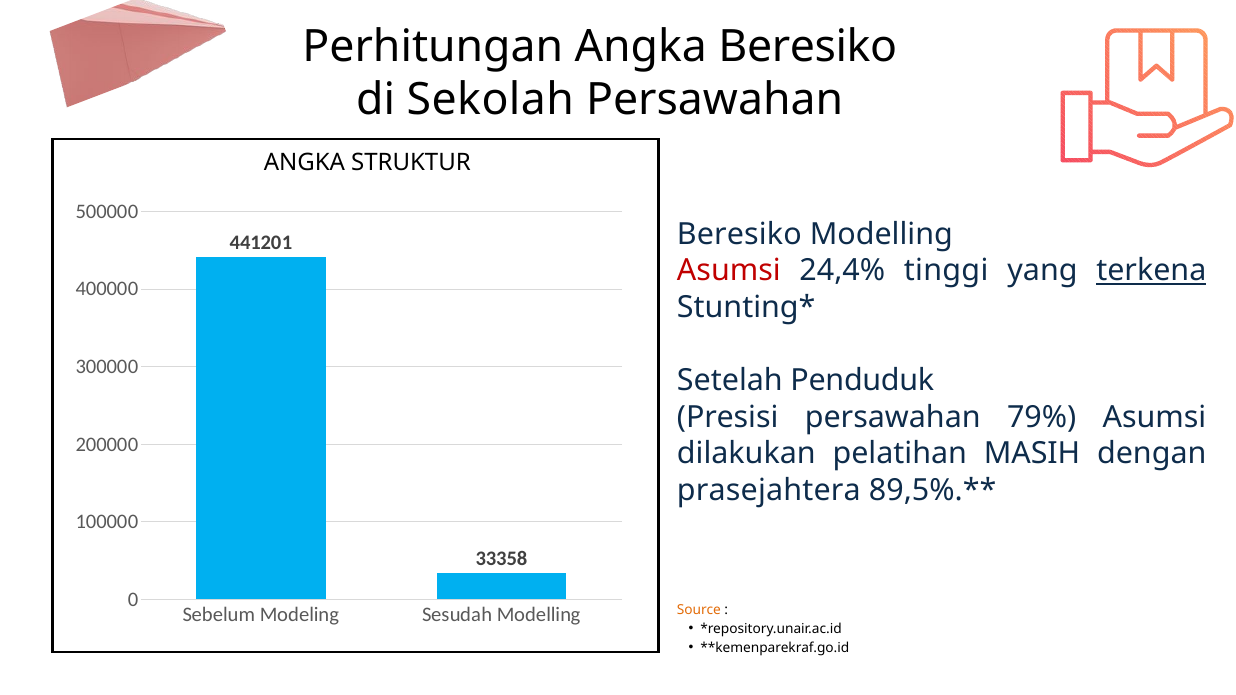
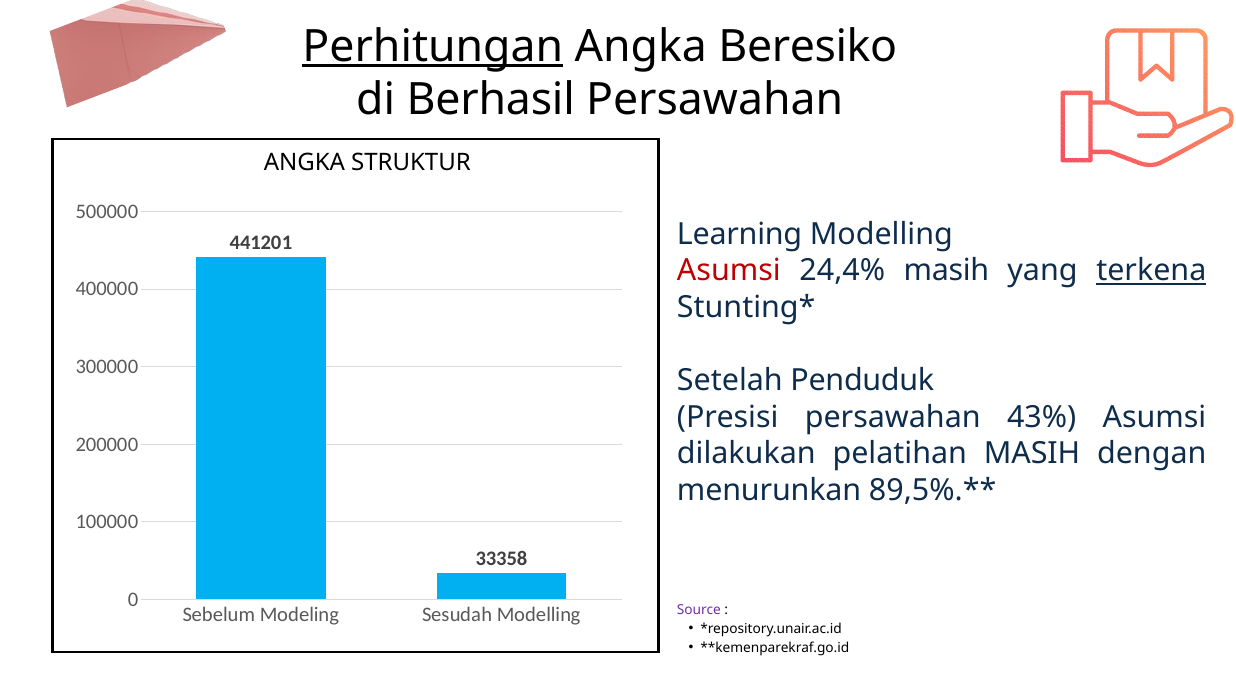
Perhitungan underline: none -> present
Sekolah: Sekolah -> Berhasil
Beresiko at (739, 234): Beresiko -> Learning
24,4% tinggi: tinggi -> masih
79%: 79% -> 43%
prasejahtera: prasejahtera -> menurunkan
Source colour: orange -> purple
